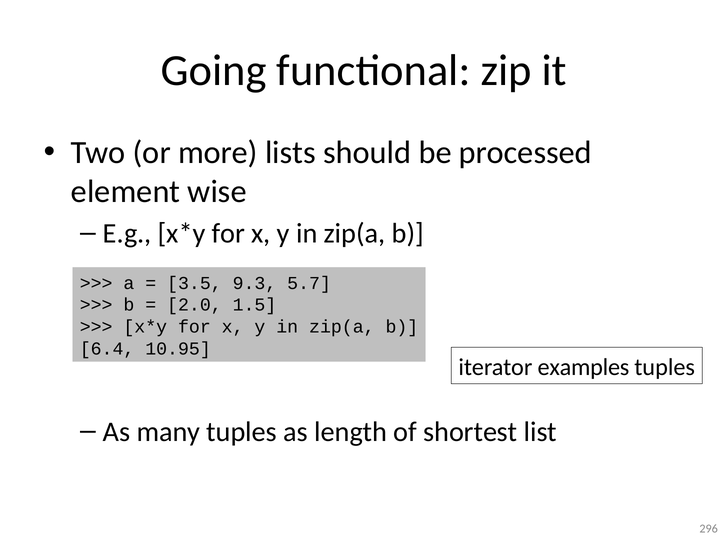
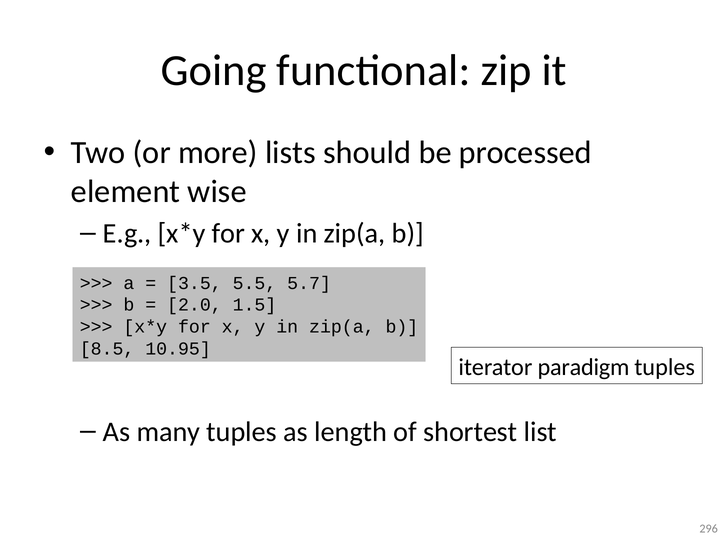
9.3: 9.3 -> 5.5
6.4: 6.4 -> 8.5
examples: examples -> paradigm
